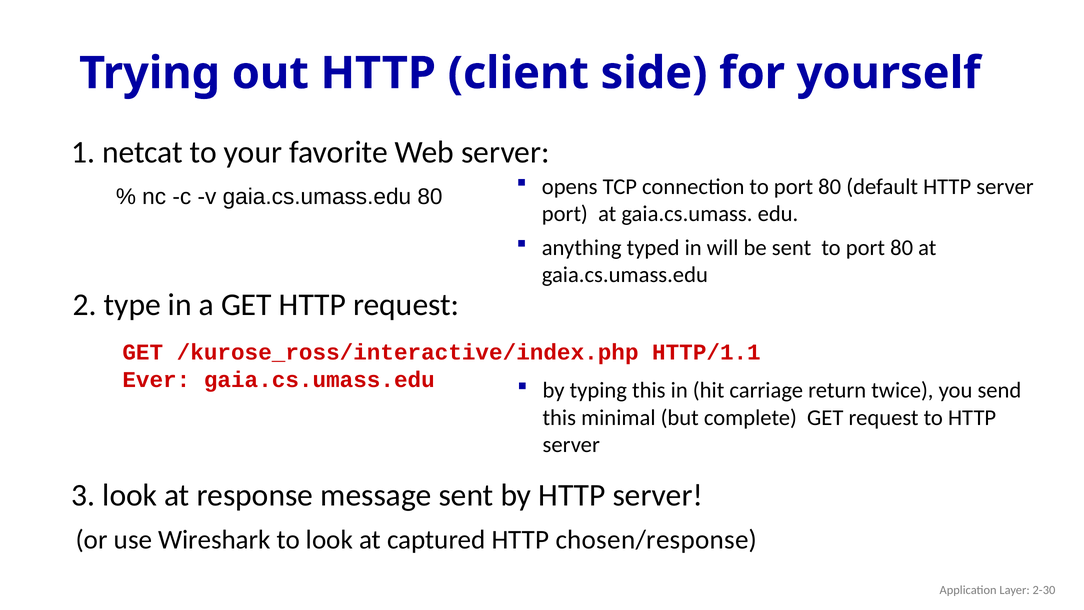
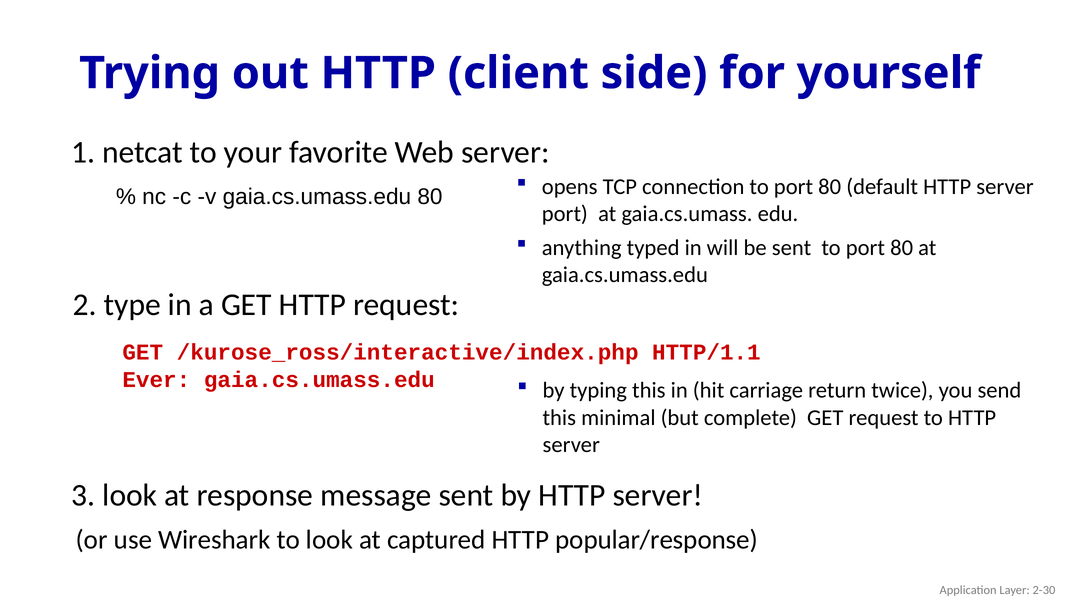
chosen/response: chosen/response -> popular/response
